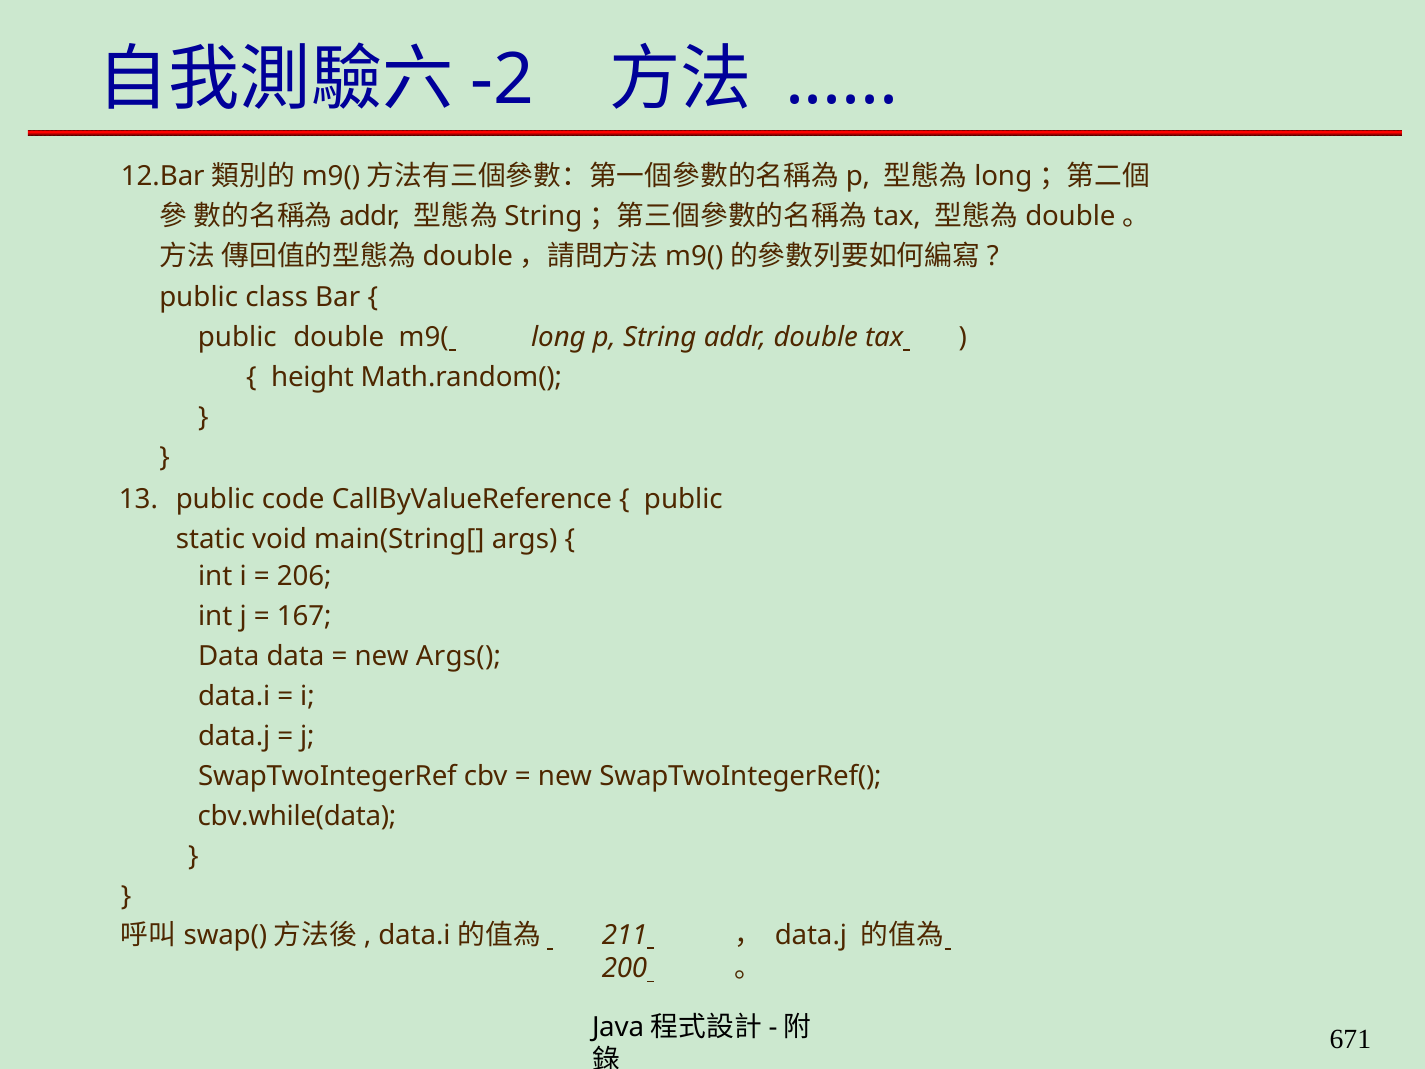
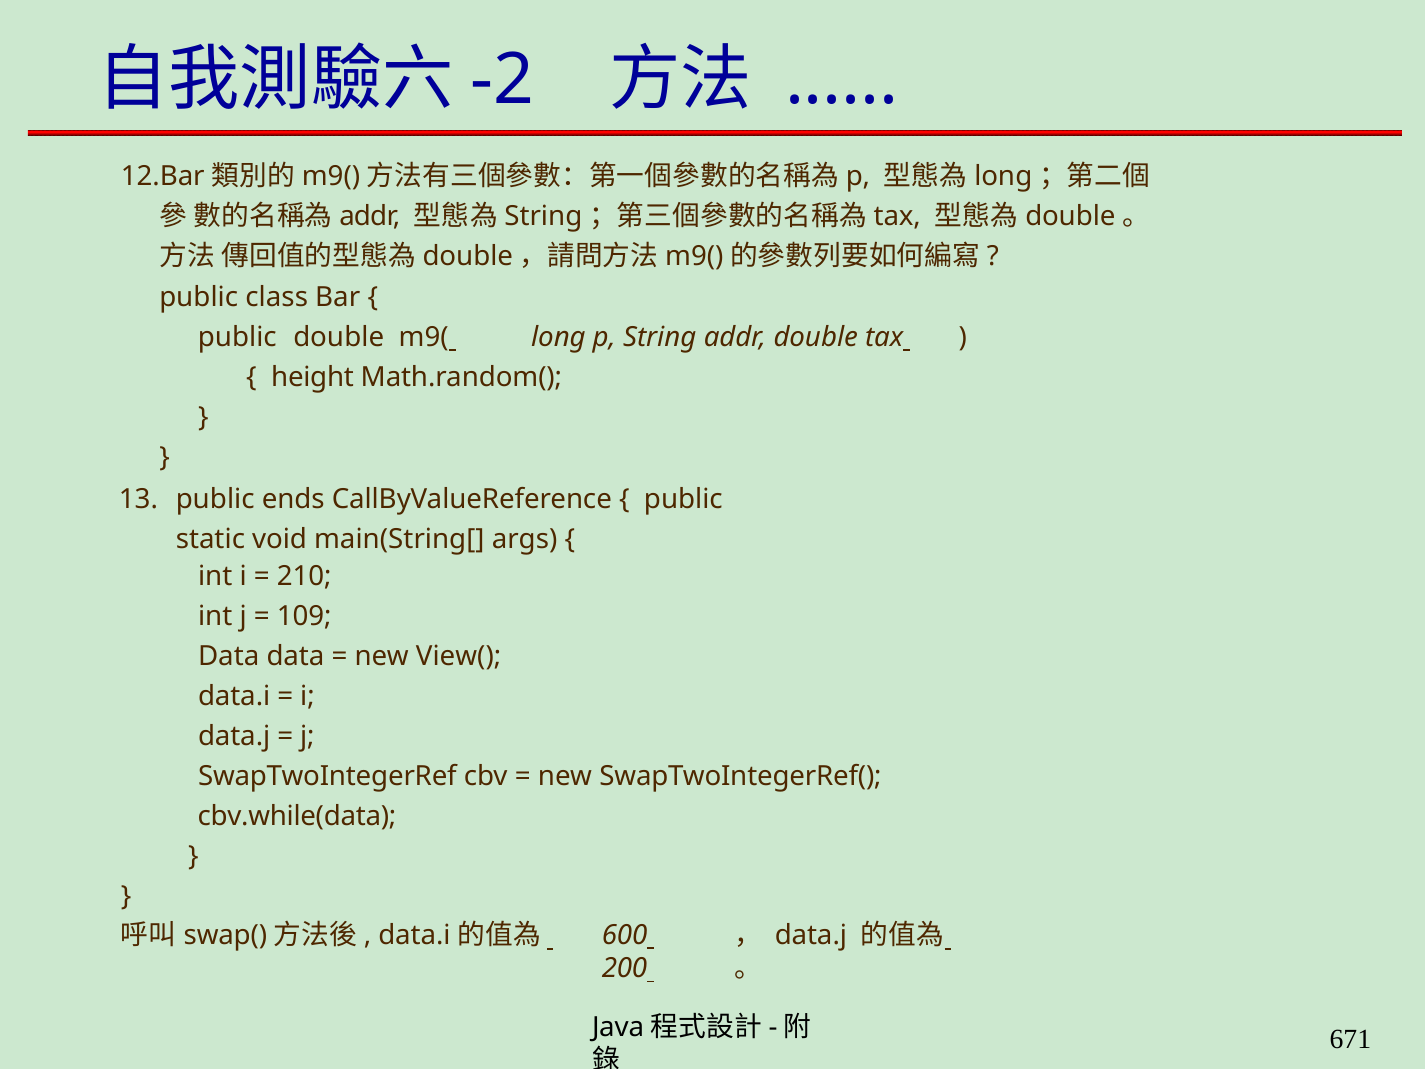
code: code -> ends
206: 206 -> 210
167: 167 -> 109
Args(: Args( -> View(
211: 211 -> 600
